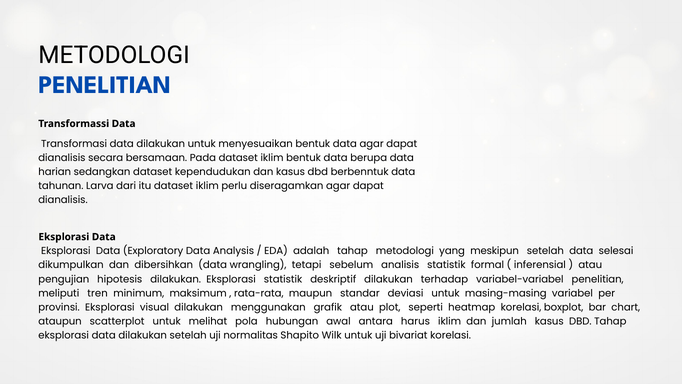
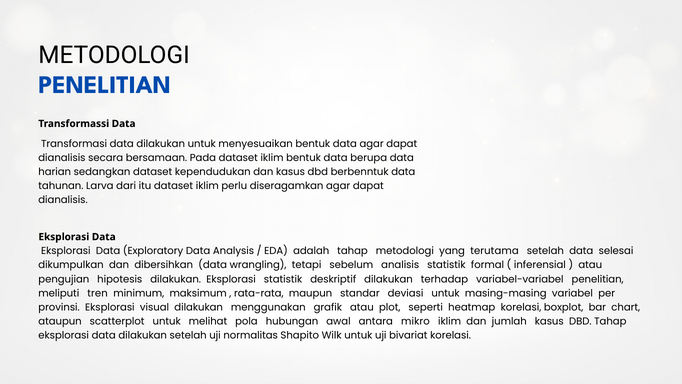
meskipun: meskipun -> terutama
harus: harus -> mikro
